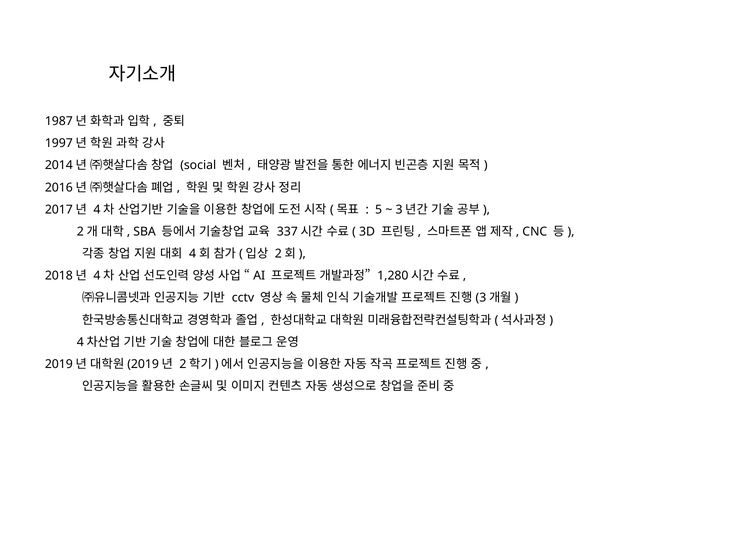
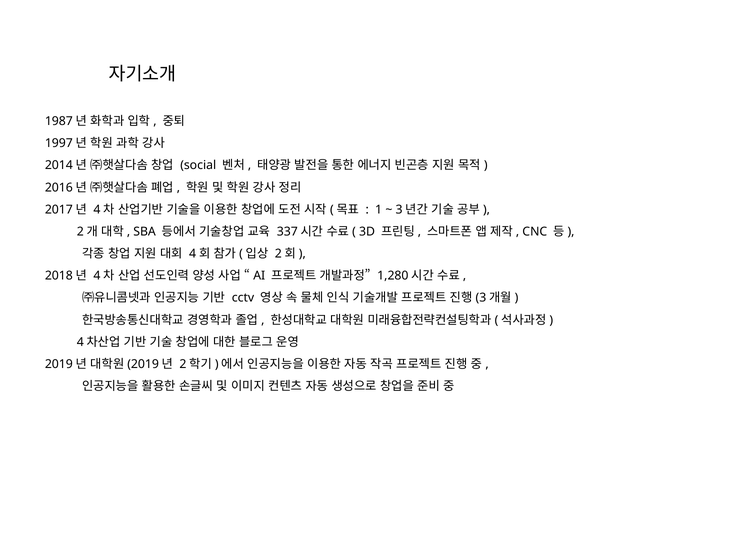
5: 5 -> 1
